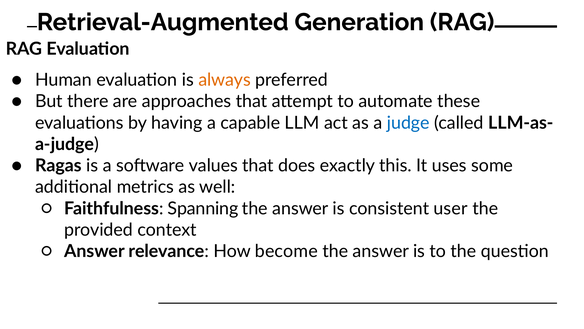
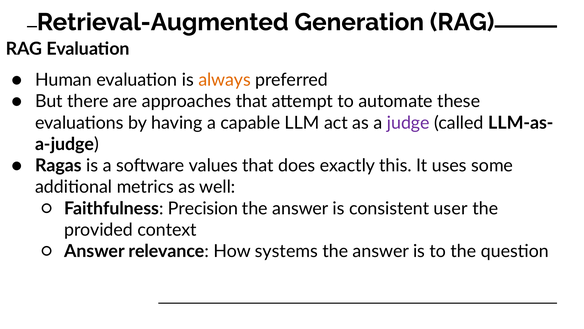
judge colour: blue -> purple
Spanning: Spanning -> Precision
become: become -> systems
